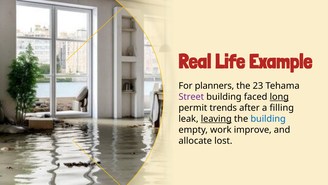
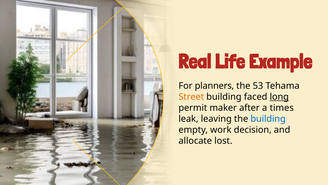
23: 23 -> 53
Street at (191, 97) colour: purple -> orange
permit trends: trends -> maker
filling: filling -> times
leaving at (216, 118) underline: present -> none
work improve: improve -> decision
